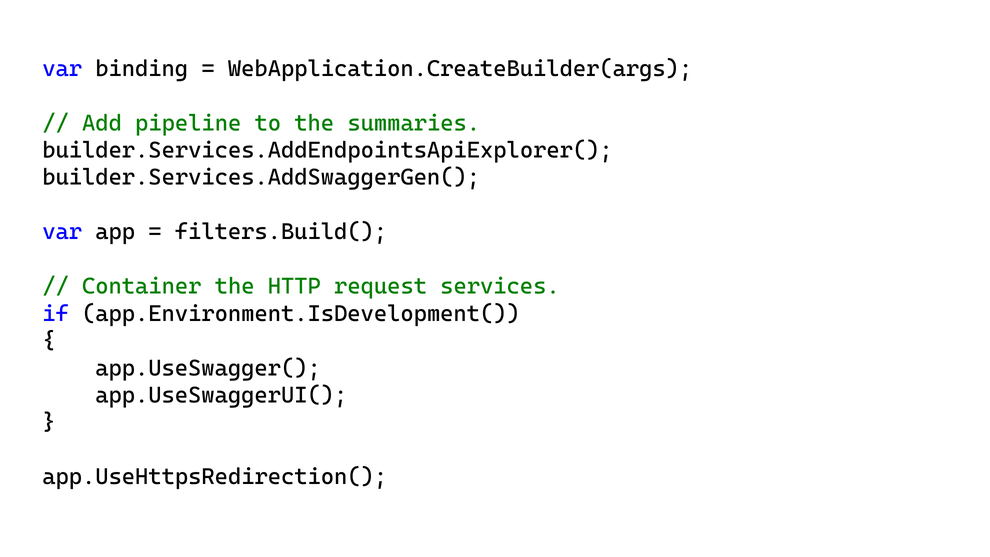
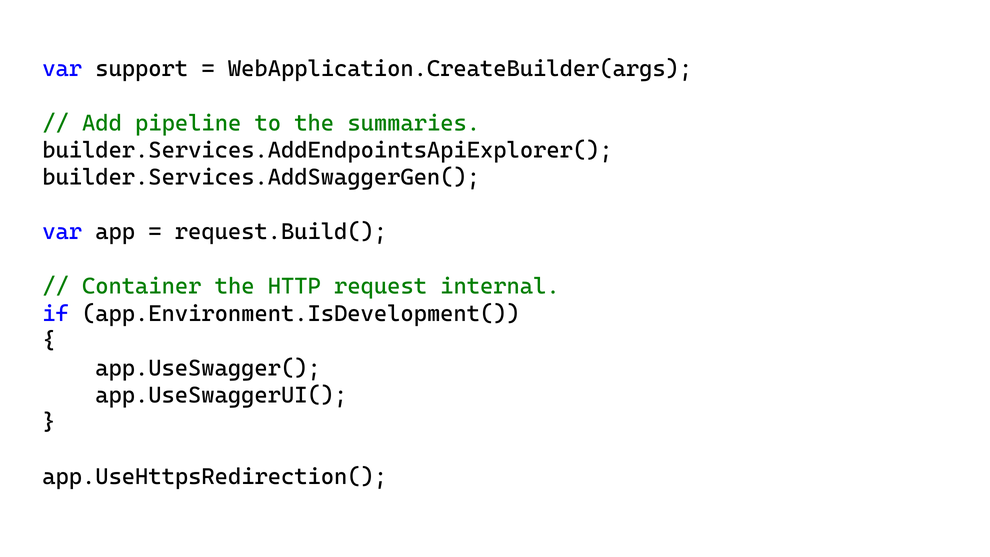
binding: binding -> support
filters.Build(: filters.Build( -> request.Build(
services: services -> internal
